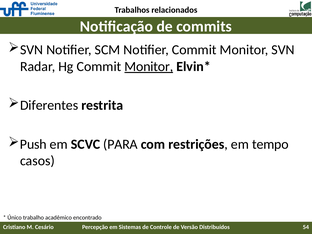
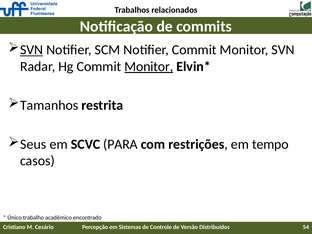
SVN at (32, 50) underline: none -> present
Diferentes: Diferentes -> Tamanhos
Push: Push -> Seus
